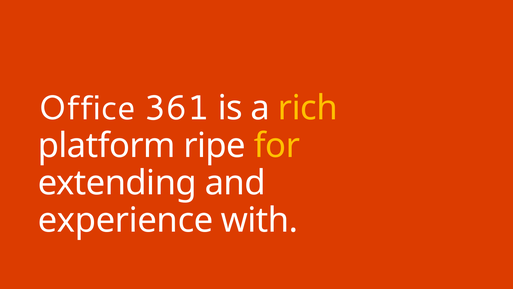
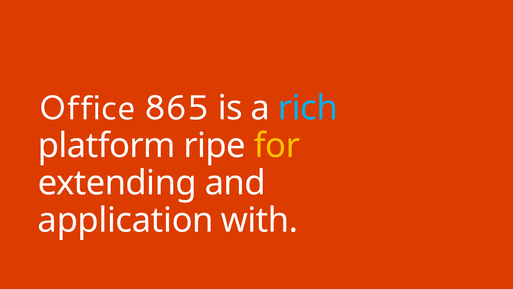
361: 361 -> 865
rich colour: yellow -> light blue
experience: experience -> application
